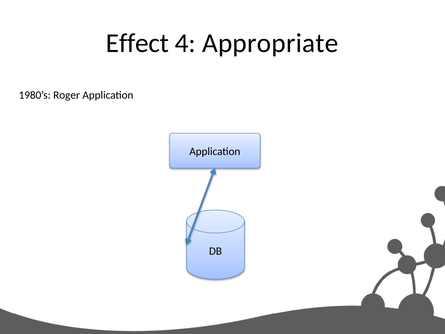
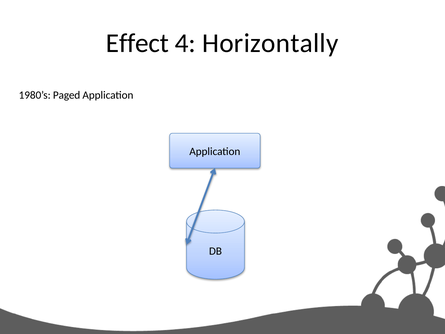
Appropriate: Appropriate -> Horizontally
Roger: Roger -> Paged
